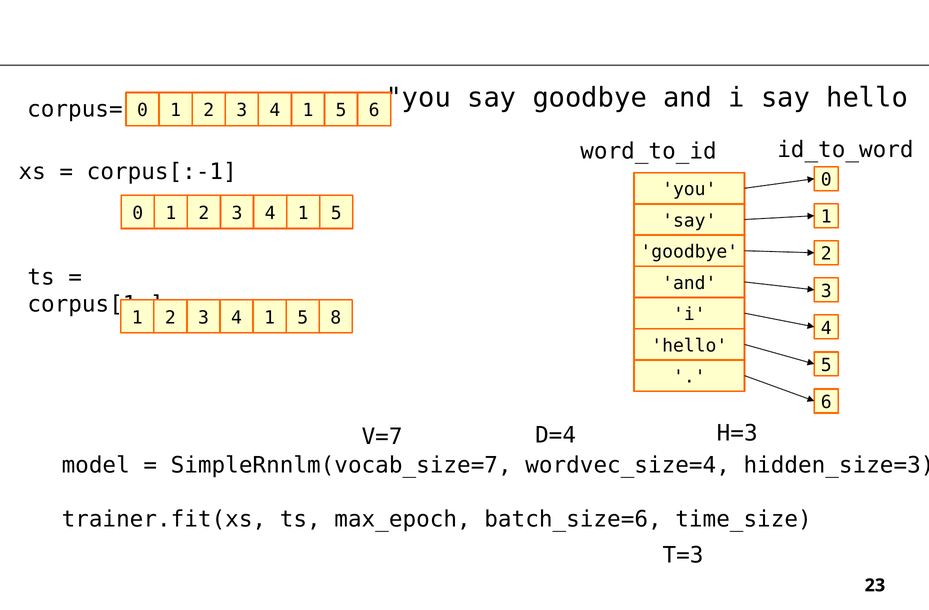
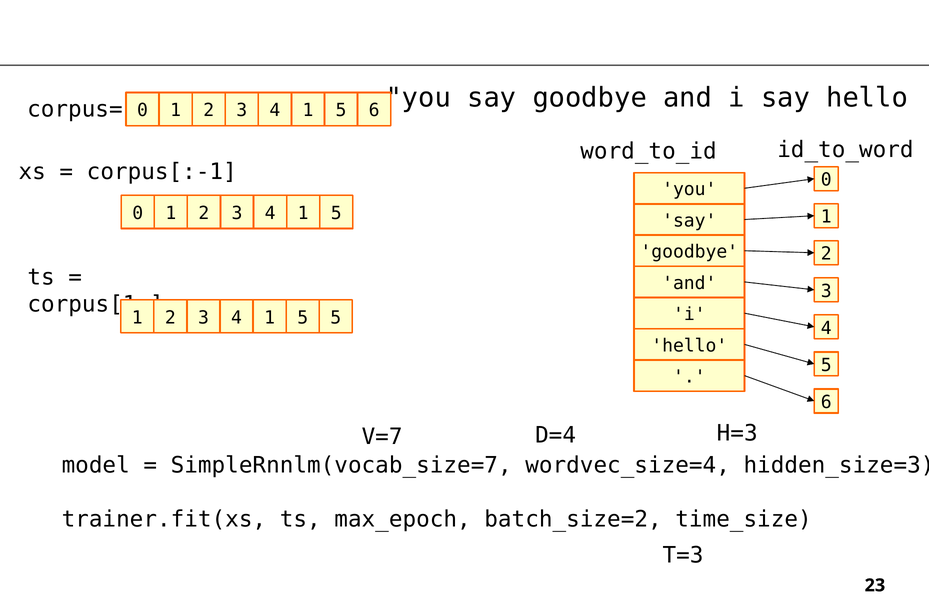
5 8: 8 -> 5
batch_size=6: batch_size=6 -> batch_size=2
